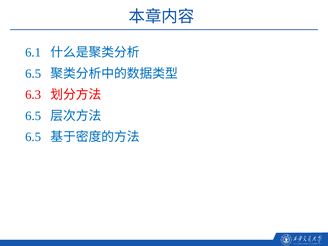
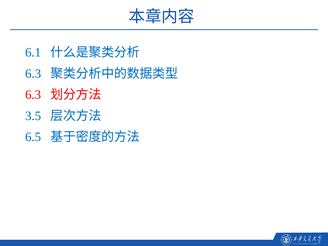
6.5 at (33, 74): 6.5 -> 6.3
6.5 at (33, 116): 6.5 -> 3.5
